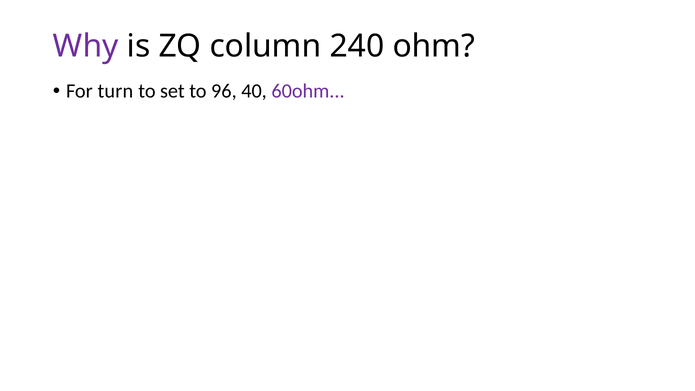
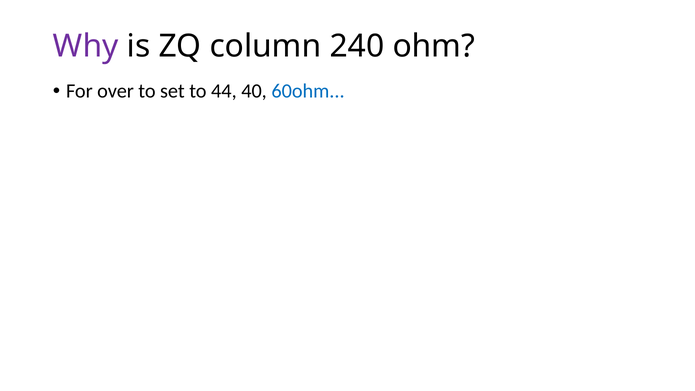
turn: turn -> over
96: 96 -> 44
60ohm colour: purple -> blue
